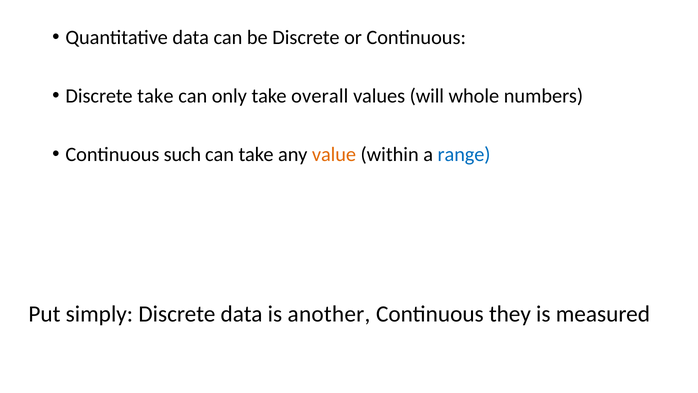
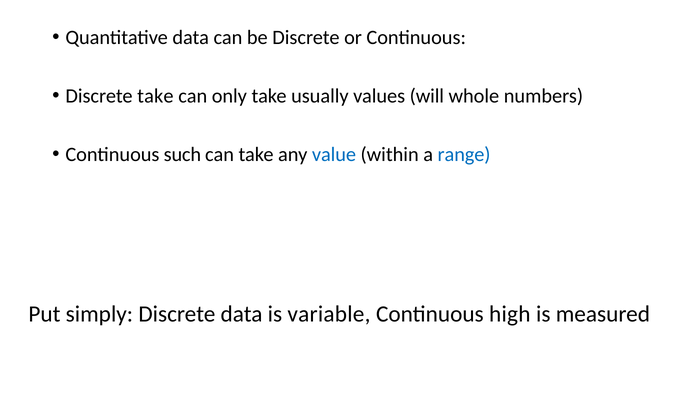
overall: overall -> usually
value colour: orange -> blue
another: another -> variable
they: they -> high
